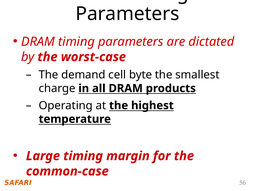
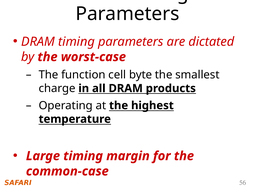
demand: demand -> function
